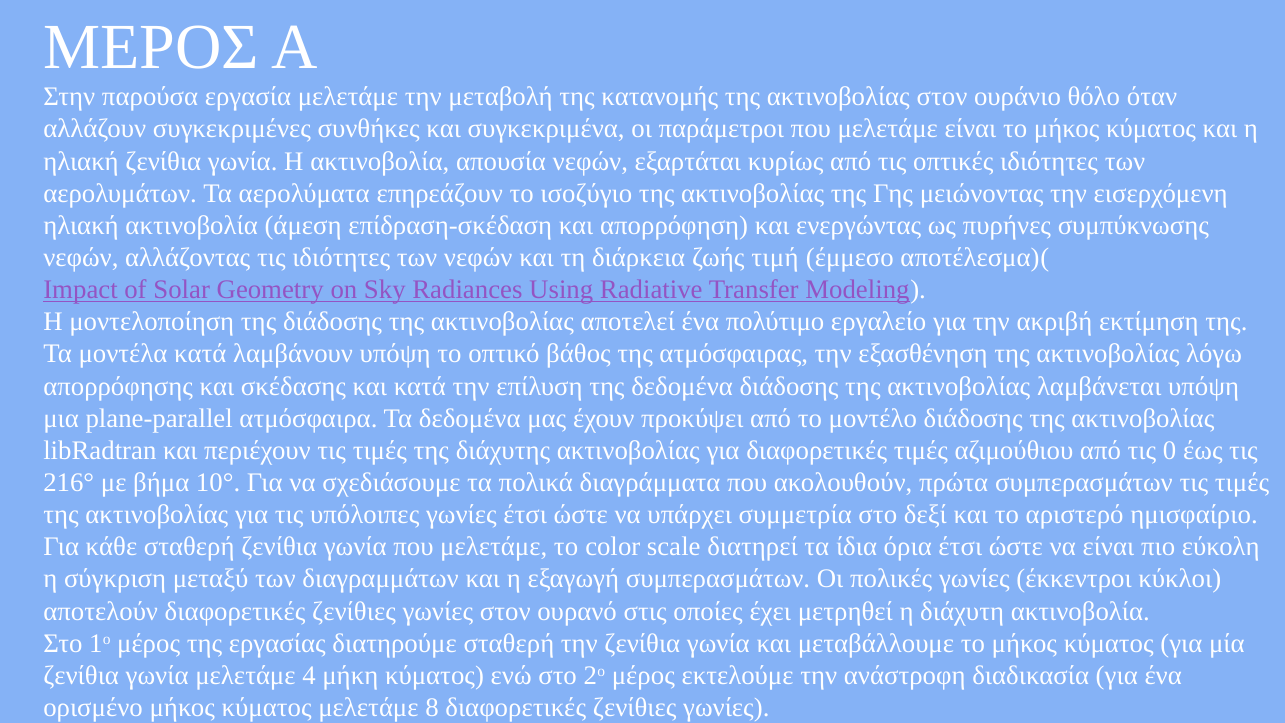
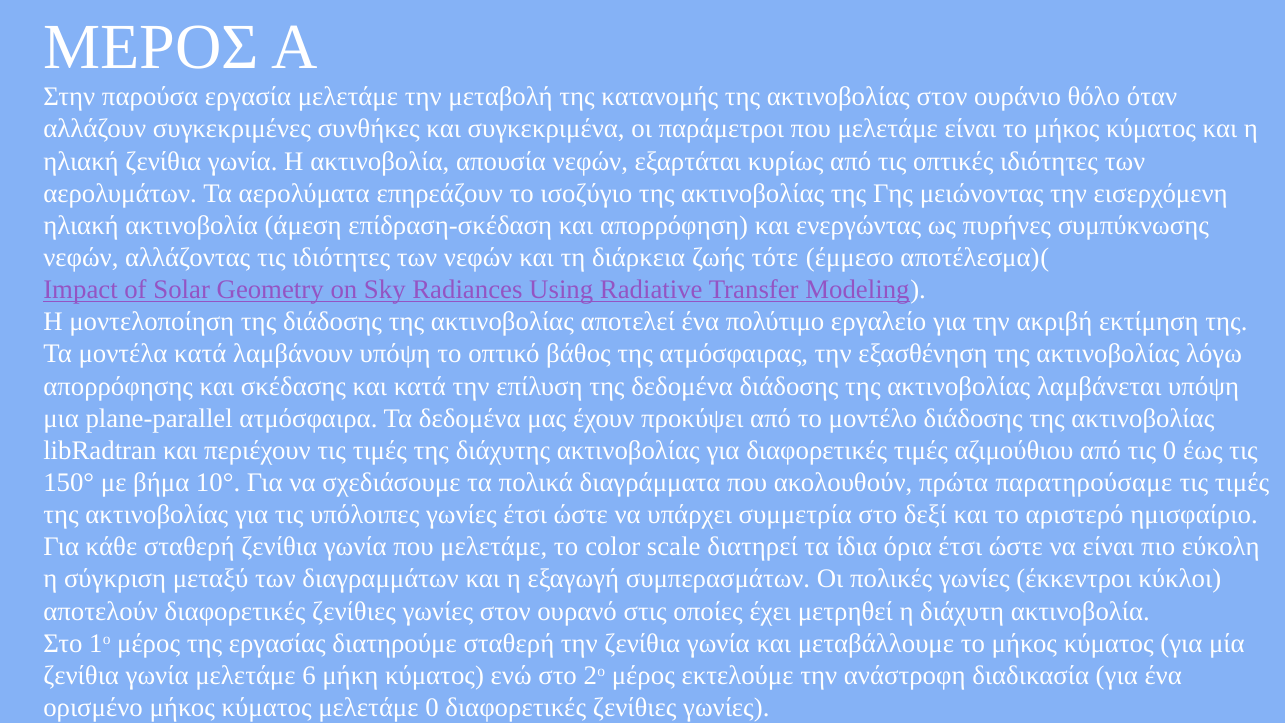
τιμή: τιμή -> τότε
216°: 216° -> 150°
πρώτα συμπερασμάτων: συμπερασμάτων -> παρατηρούσαμε
4: 4 -> 6
μελετάμε 8: 8 -> 0
